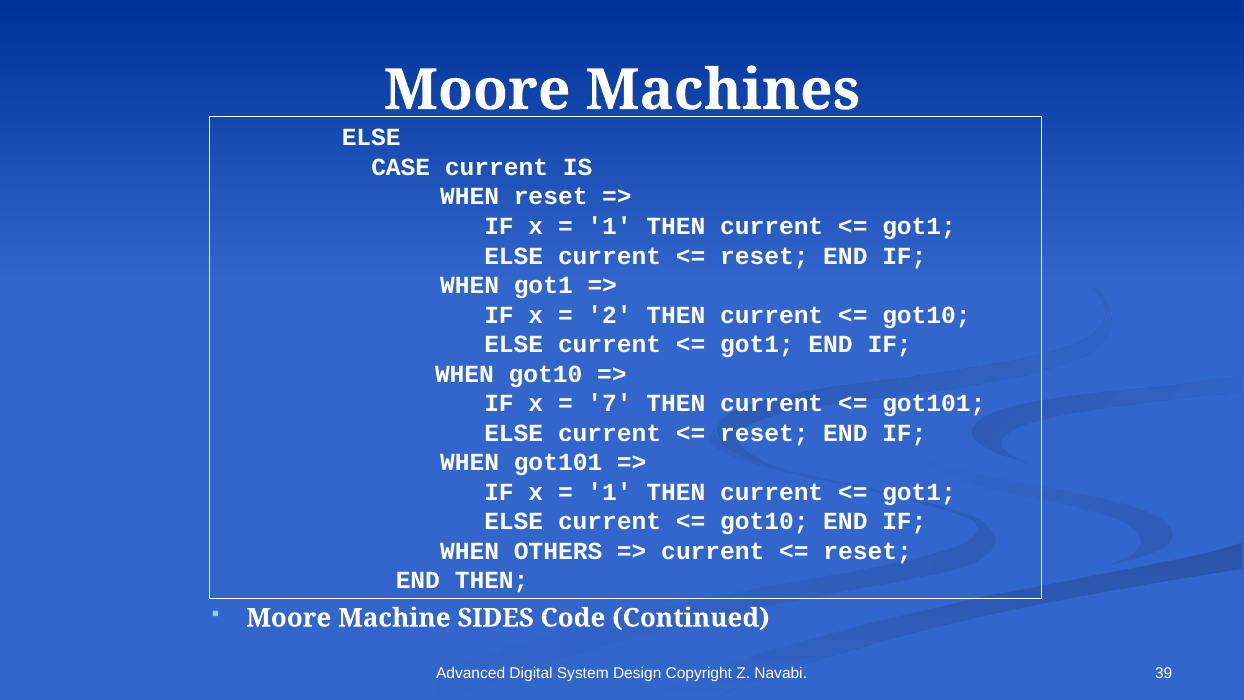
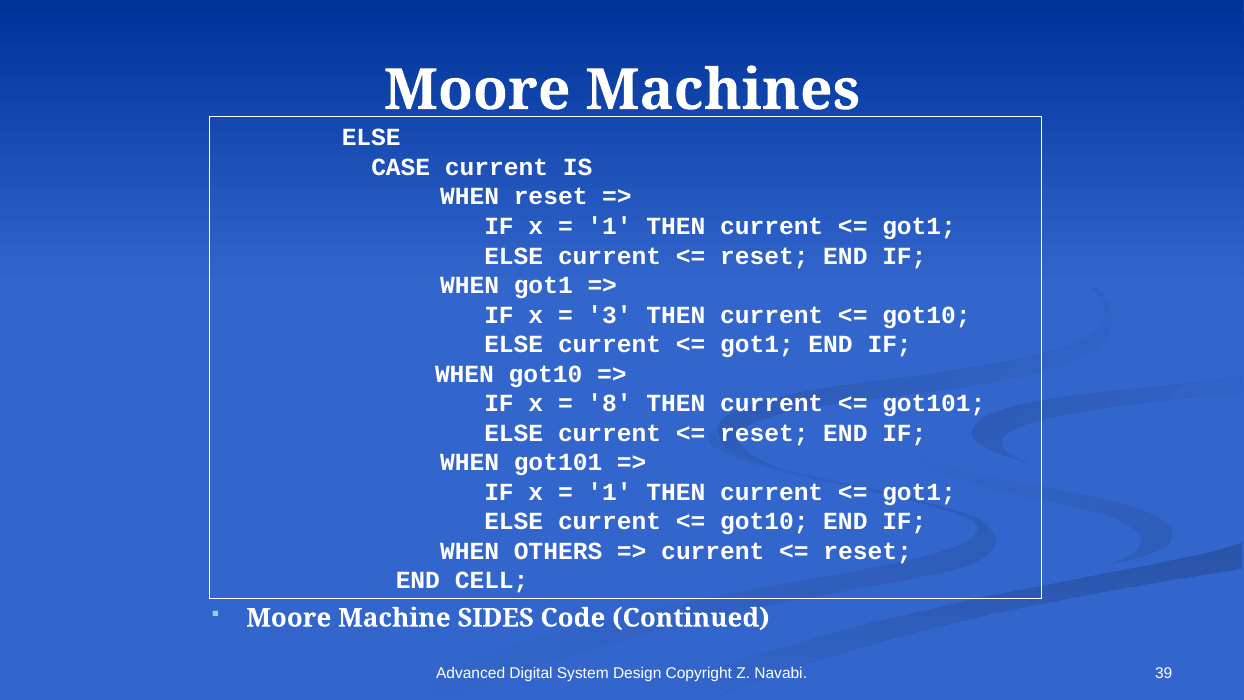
2: 2 -> 3
7: 7 -> 8
END THEN: THEN -> CELL
